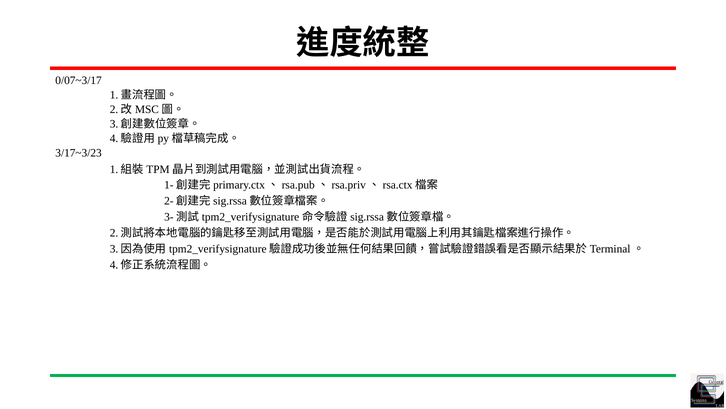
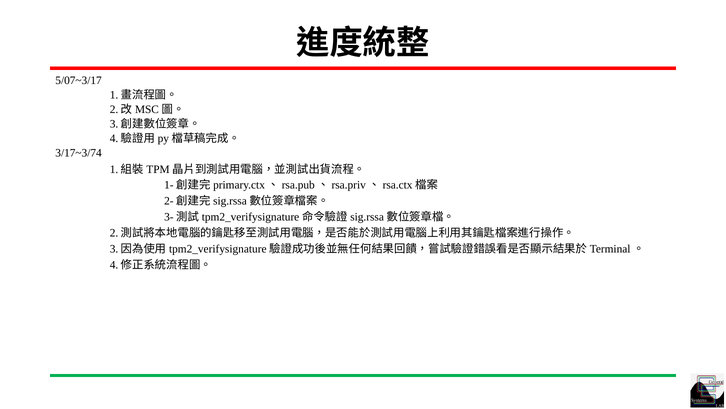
0/07~3/17: 0/07~3/17 -> 5/07~3/17
3/17~3/23: 3/17~3/23 -> 3/17~3/74
